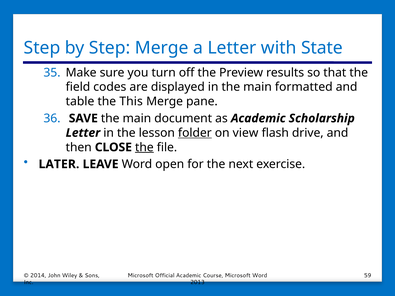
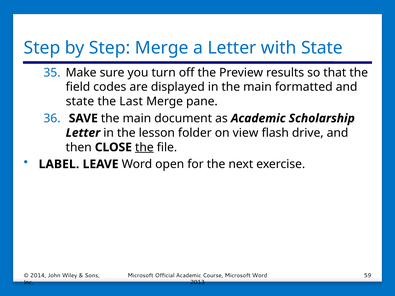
table at (80, 102): table -> state
This: This -> Last
folder underline: present -> none
LATER: LATER -> LABEL
